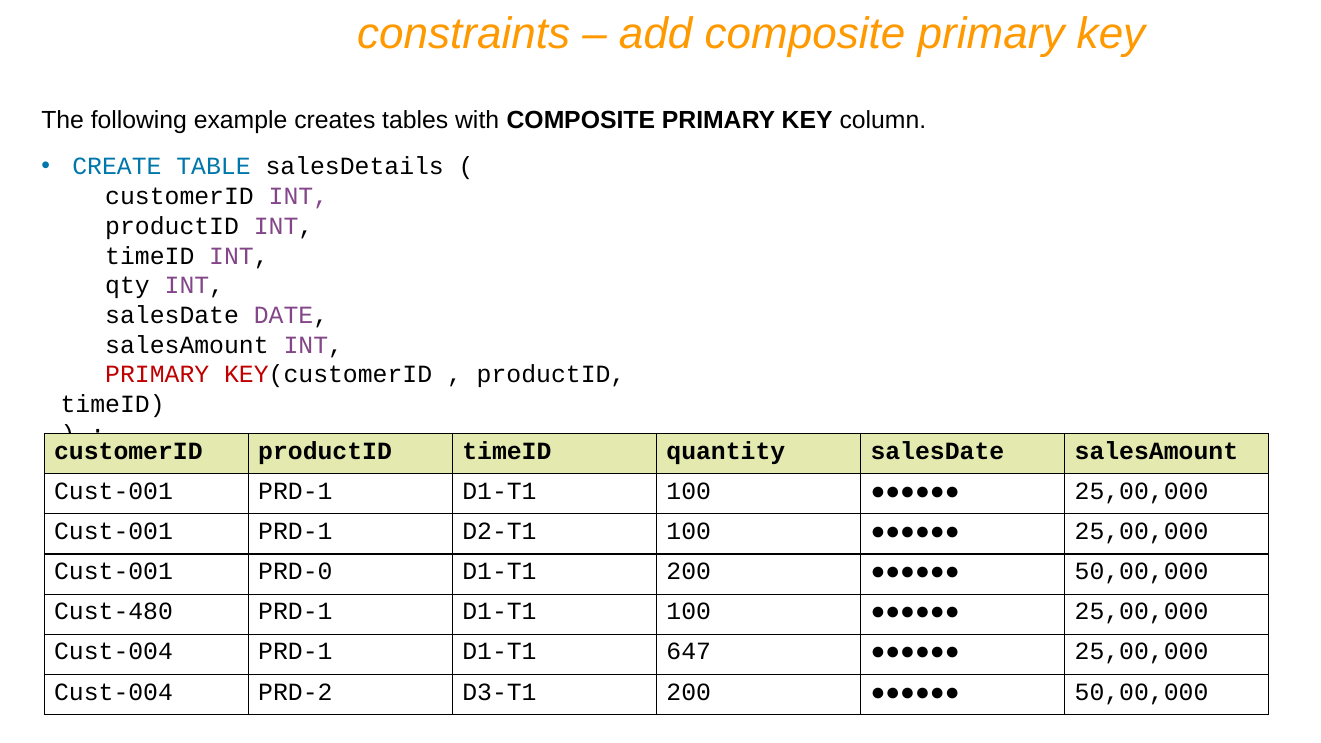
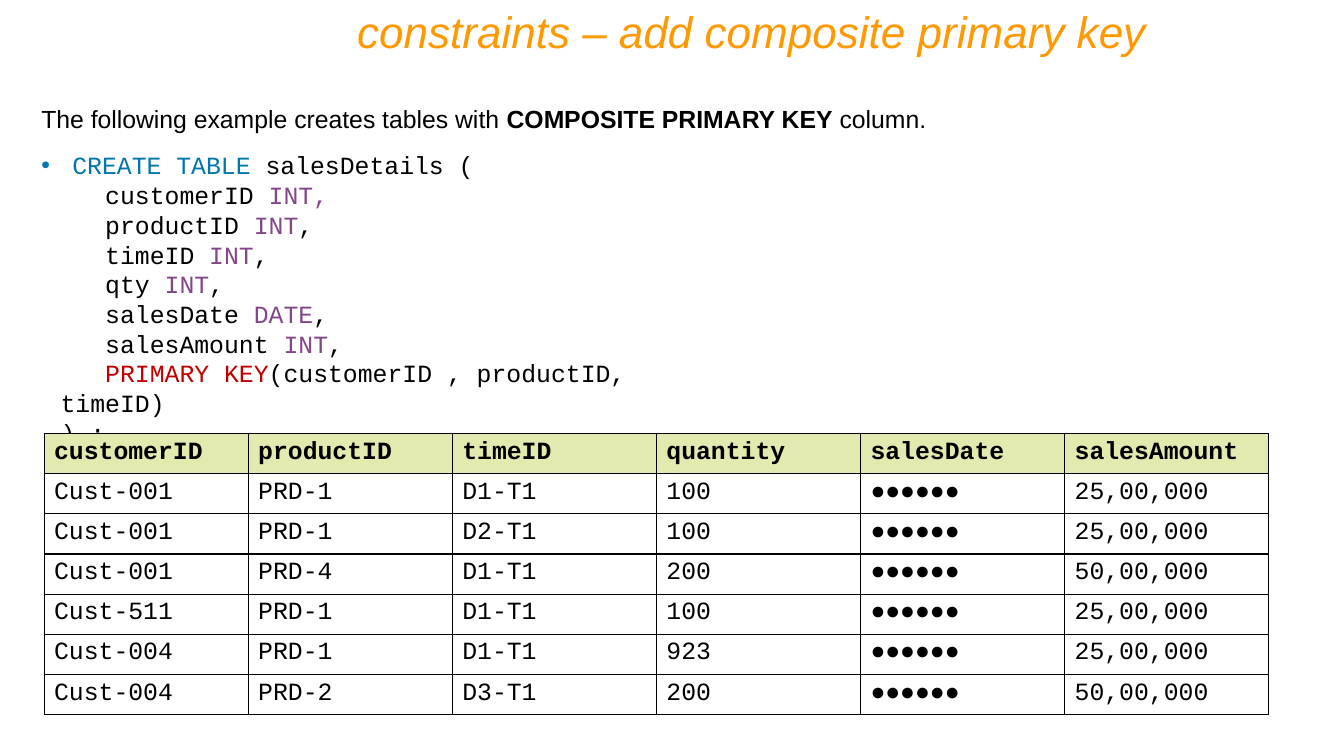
PRD-0: PRD-0 -> PRD-4
Cust-480: Cust-480 -> Cust-511
647: 647 -> 923
